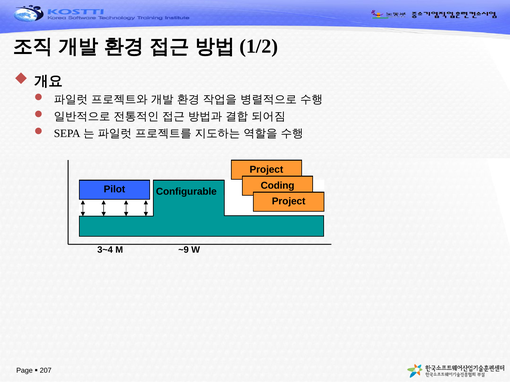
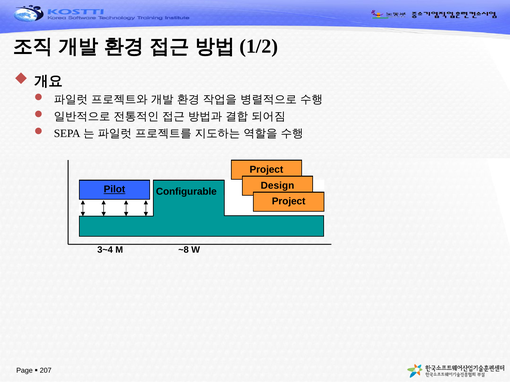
Coding: Coding -> Design
Pilot underline: none -> present
~9: ~9 -> ~8
